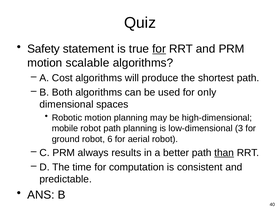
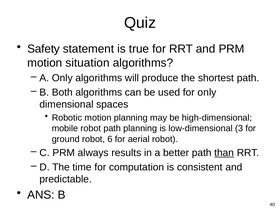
for at (159, 49) underline: present -> none
scalable: scalable -> situation
A Cost: Cost -> Only
